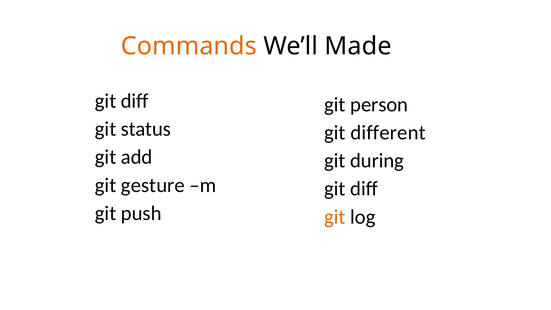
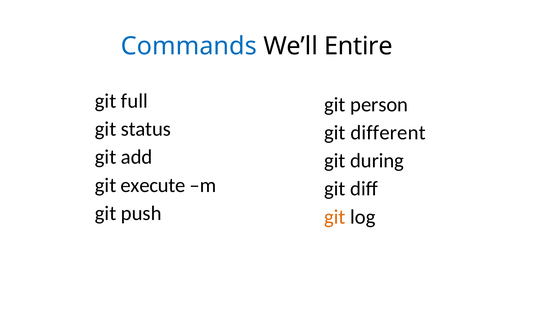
Commands colour: orange -> blue
Made: Made -> Entire
diff at (135, 101): diff -> full
gesture: gesture -> execute
